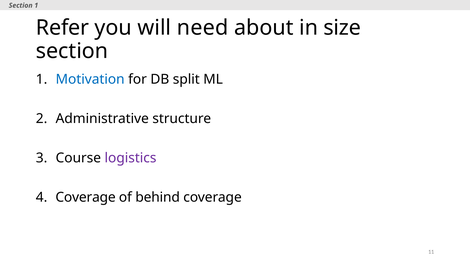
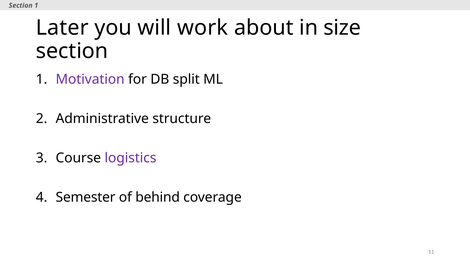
Refer: Refer -> Later
need: need -> work
Motivation colour: blue -> purple
Coverage at (86, 197): Coverage -> Semester
